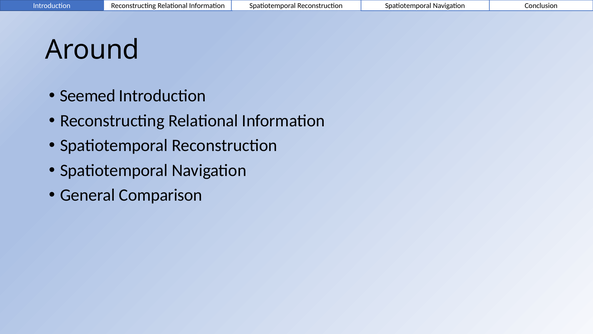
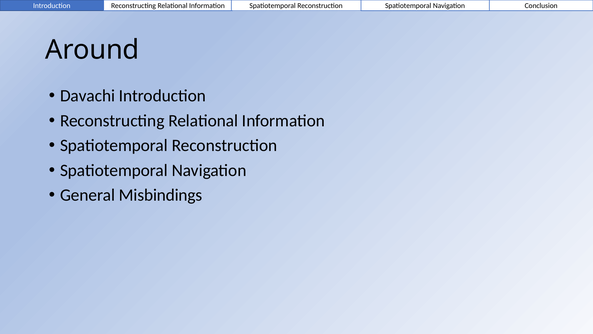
Seemed: Seemed -> Davachi
Comparison: Comparison -> Misbindings
